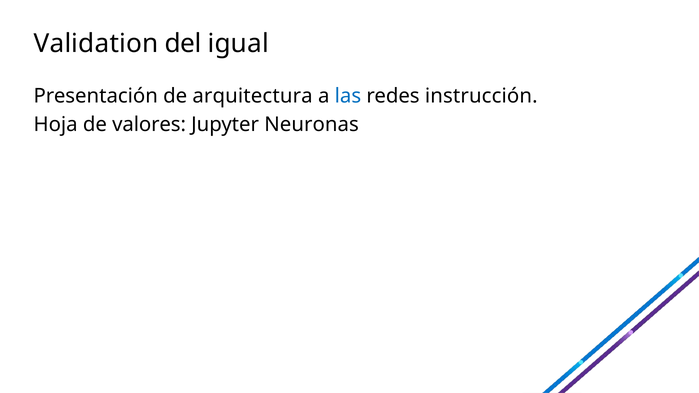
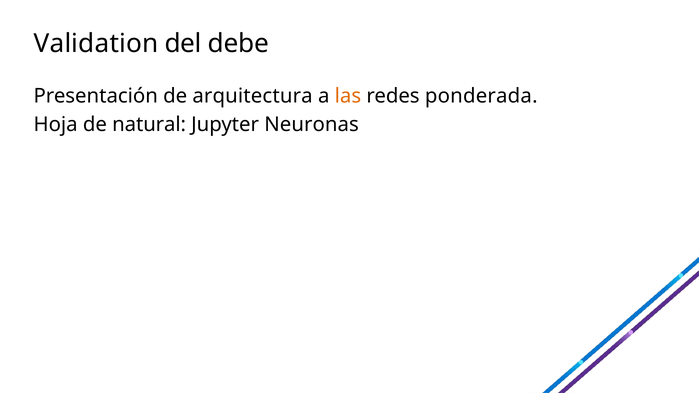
igual: igual -> debe
las colour: blue -> orange
instrucción: instrucción -> ponderada
valores: valores -> natural
